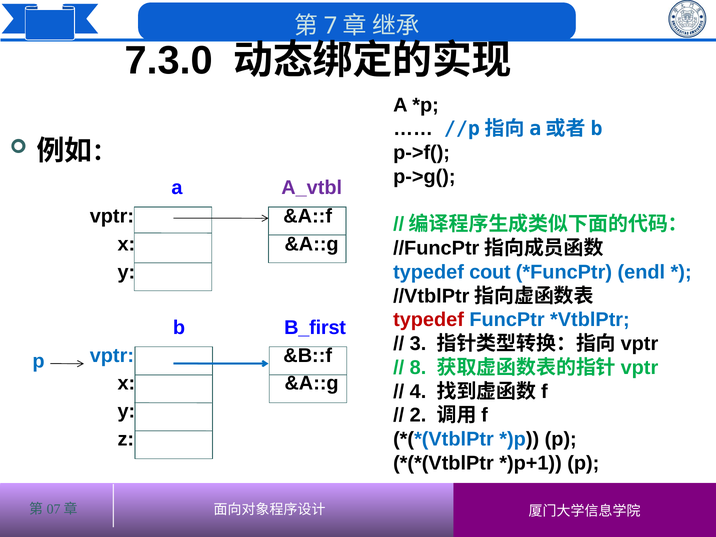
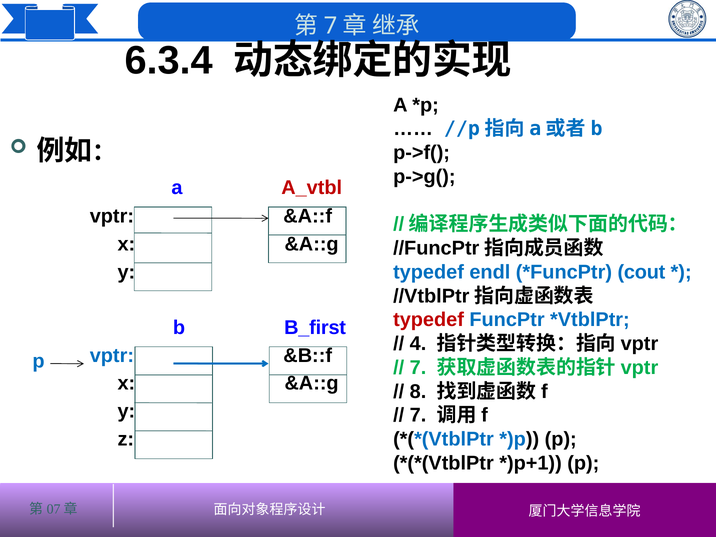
7.3.0: 7.3.0 -> 6.3.4
A_vtbl colour: purple -> red
cout: cout -> endl
endl: endl -> cout
3: 3 -> 4
8 at (418, 368): 8 -> 7
4: 4 -> 8
2 at (418, 415): 2 -> 7
